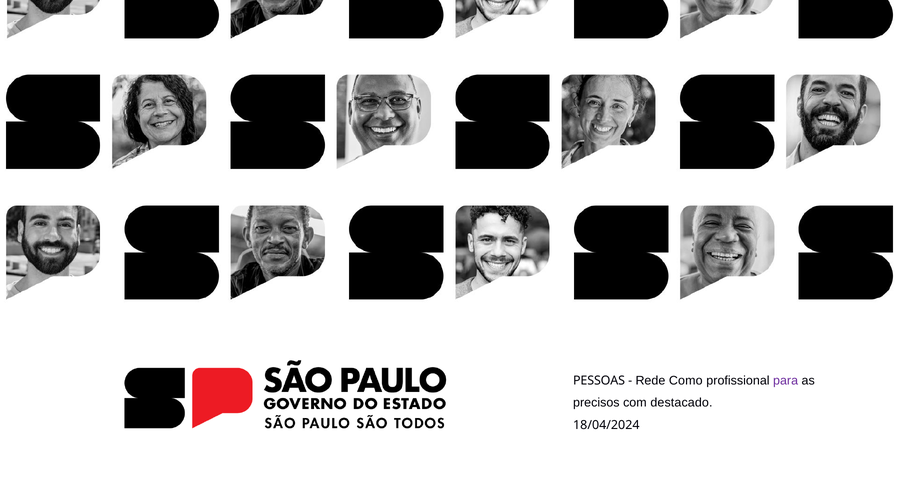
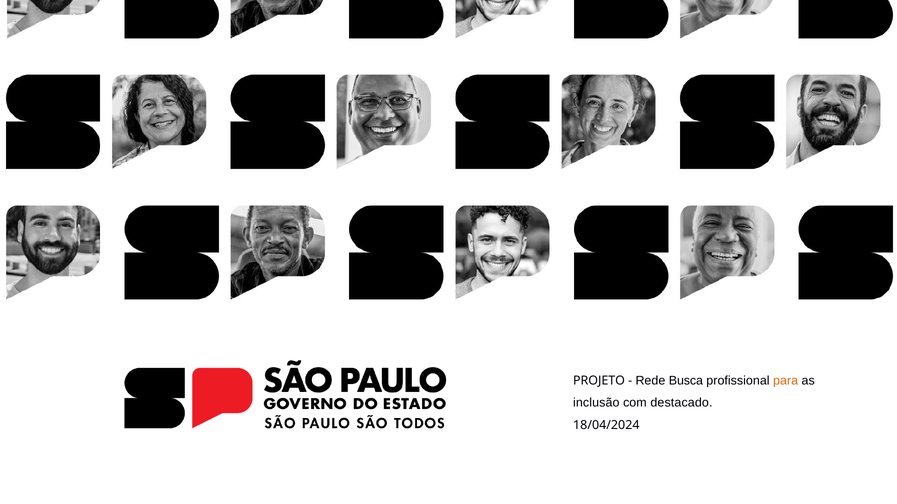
PESSOAS: PESSOAS -> PROJETO
Como: Como -> Busca
para colour: purple -> orange
precisos: precisos -> inclusão
